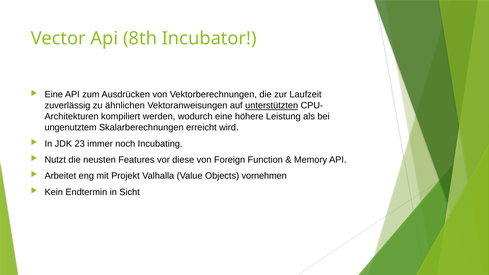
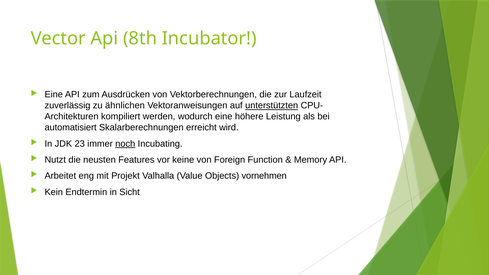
ungenutztem: ungenutztem -> automatisiert
noch underline: none -> present
diese: diese -> keine
